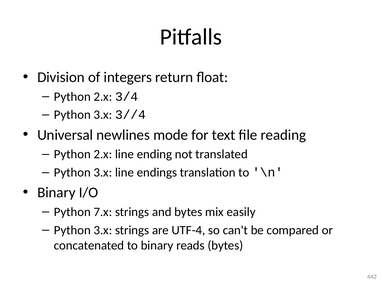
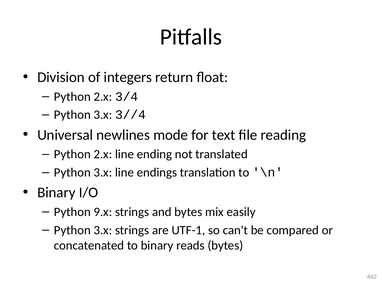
7.x: 7.x -> 9.x
UTF-4: UTF-4 -> UTF-1
